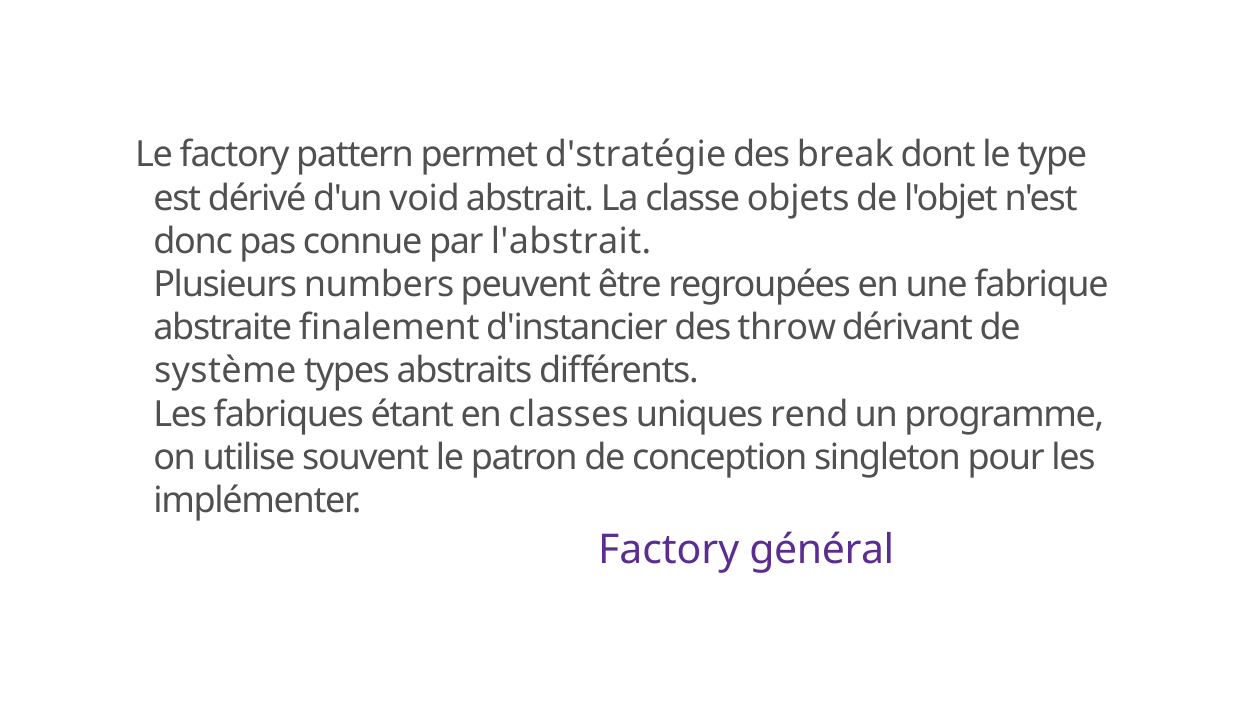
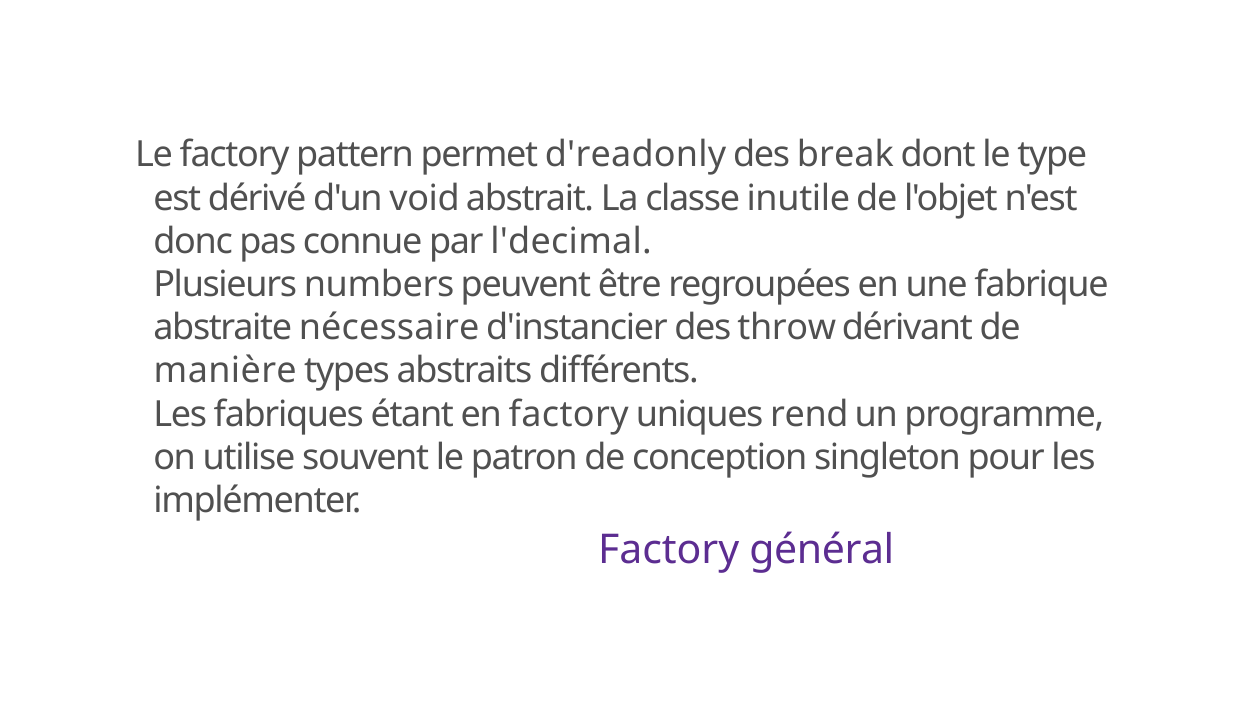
d'stratégie: d'stratégie -> d'readonly
objets: objets -> inutile
l'abstrait: l'abstrait -> l'decimal
finalement: finalement -> nécessaire
système: système -> manière
en classes: classes -> factory
